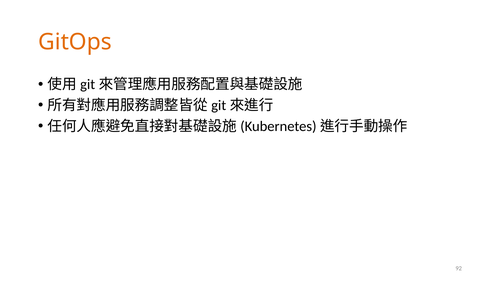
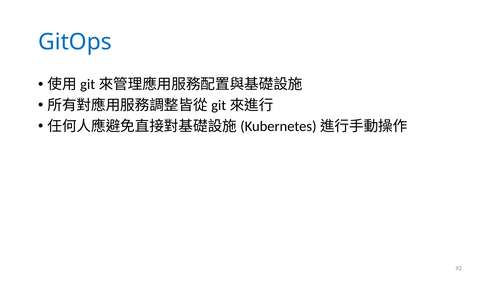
GitOps colour: orange -> blue
